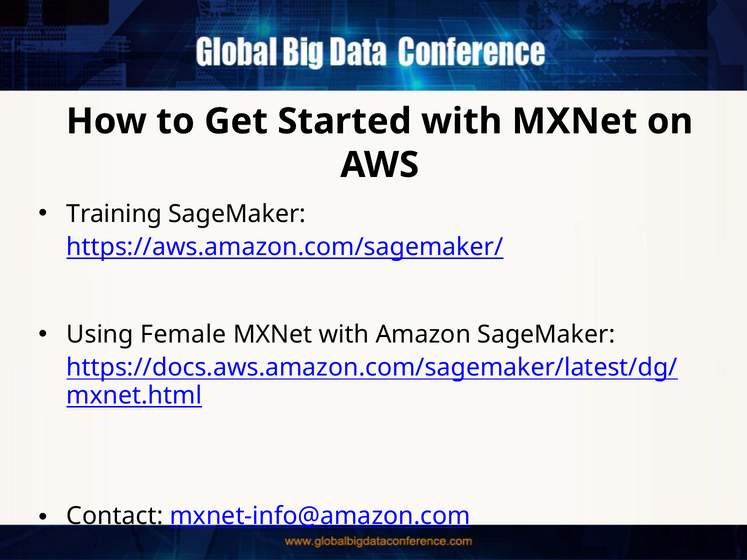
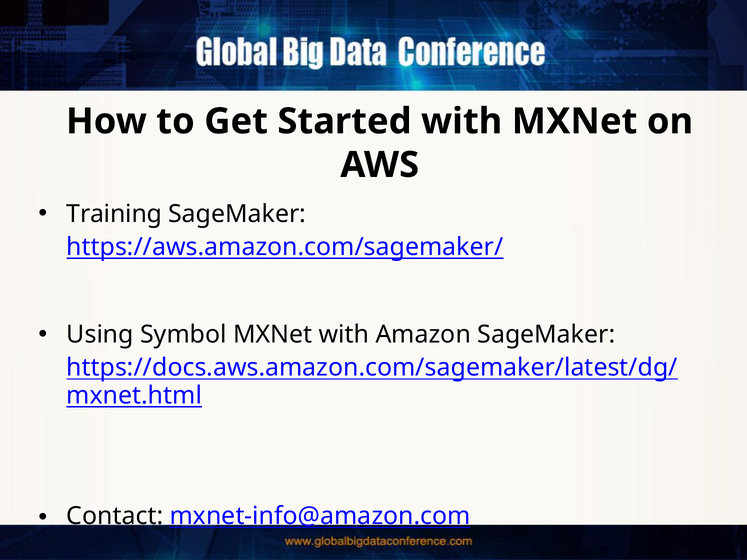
Female: Female -> Symbol
